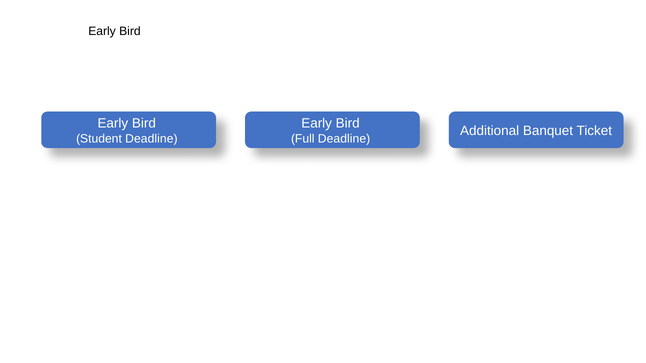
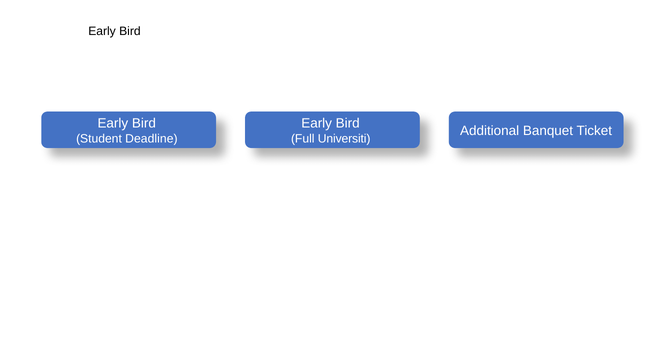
Full Deadline: Deadline -> Universiti
